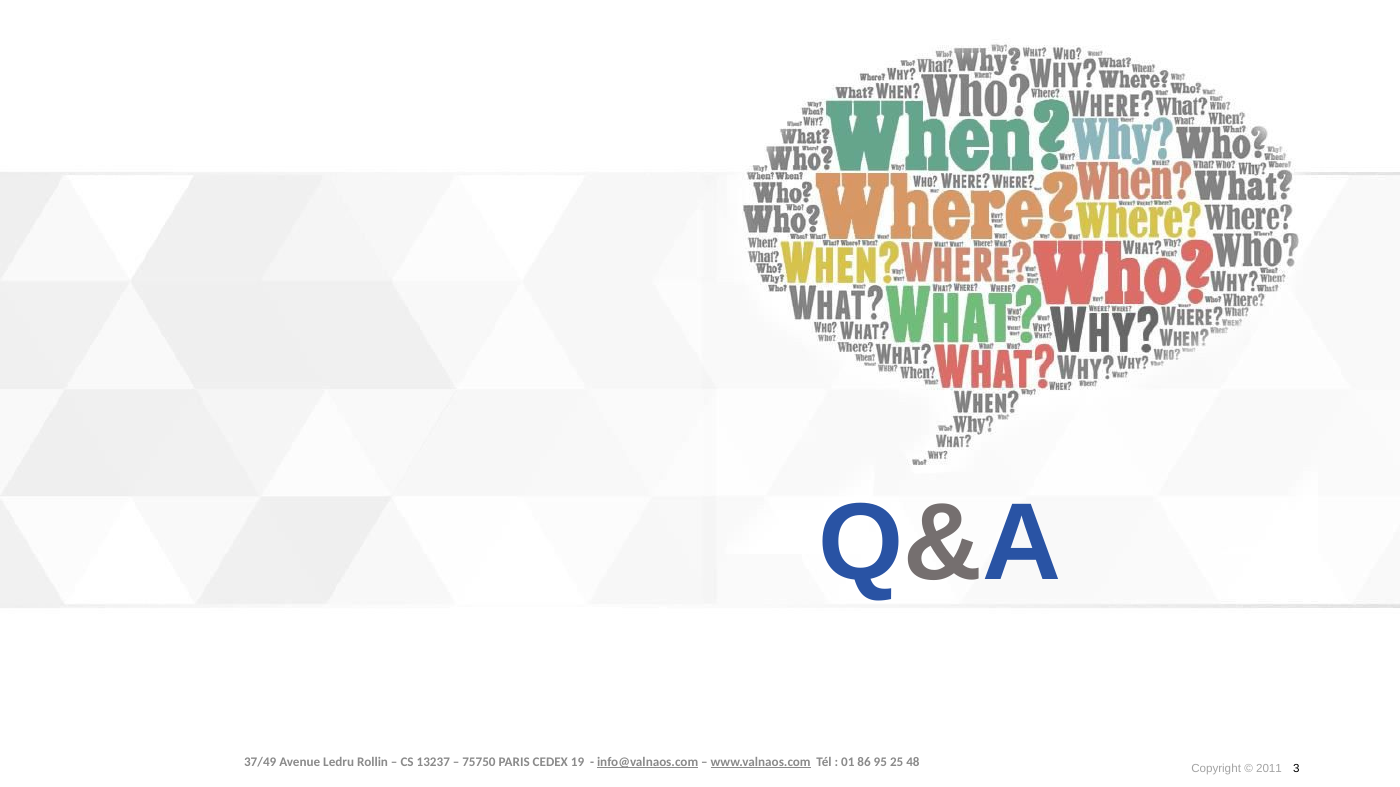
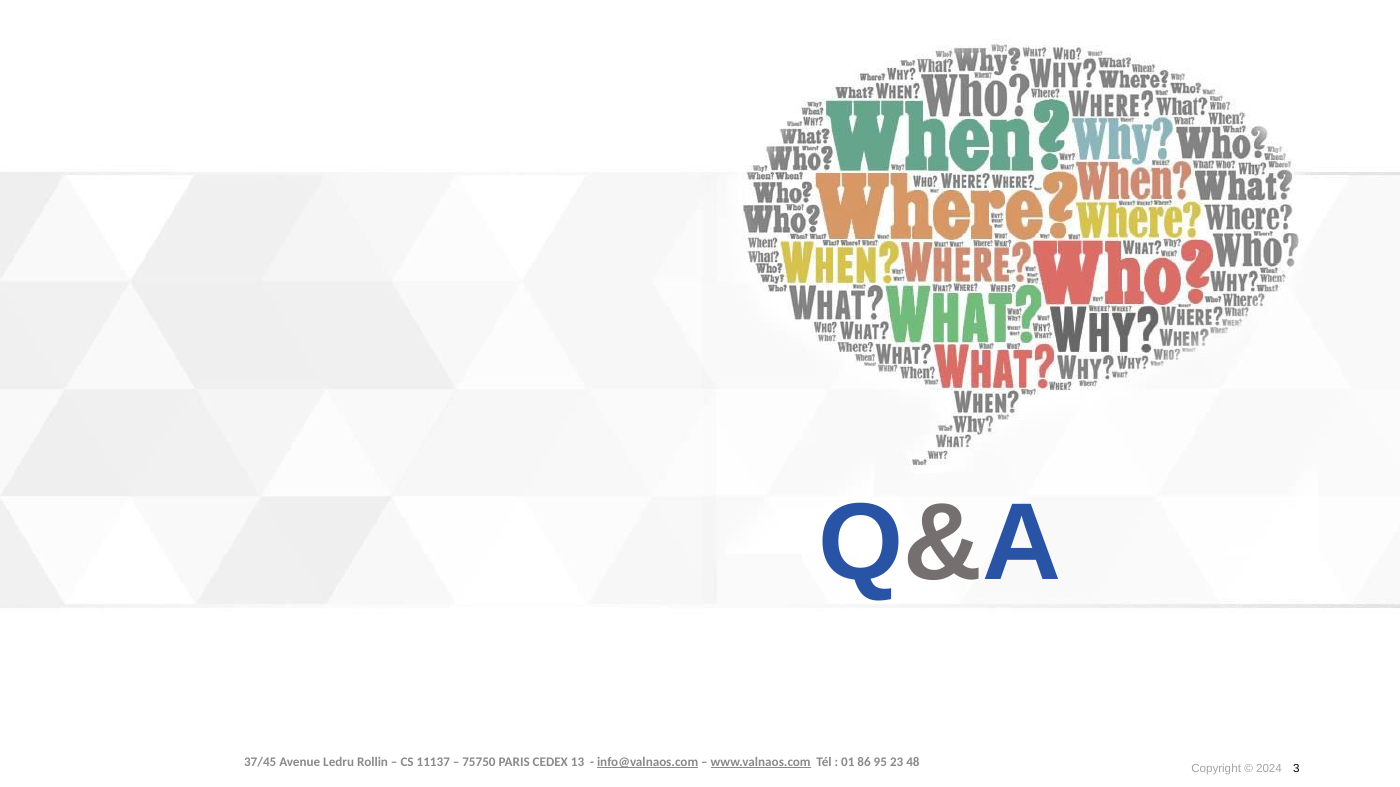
37/49: 37/49 -> 37/45
13237: 13237 -> 11137
19: 19 -> 13
25: 25 -> 23
2011: 2011 -> 2024
